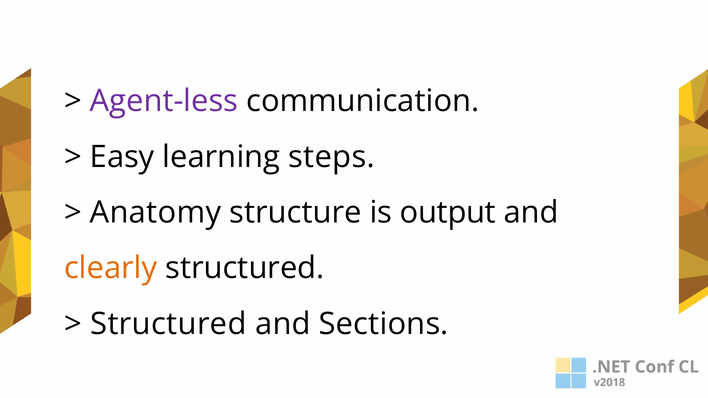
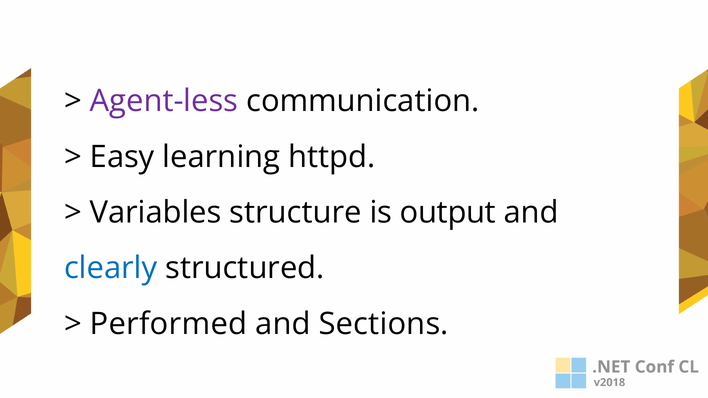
steps: steps -> httpd
Anatomy: Anatomy -> Variables
clearly colour: orange -> blue
Structured at (168, 324): Structured -> Performed
